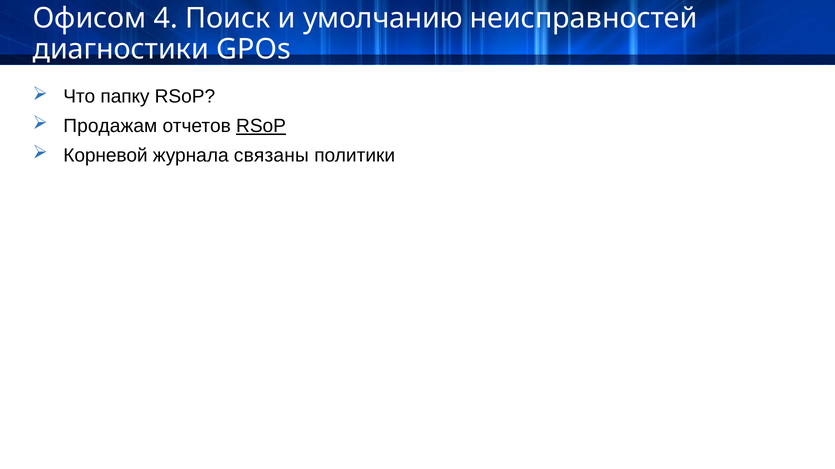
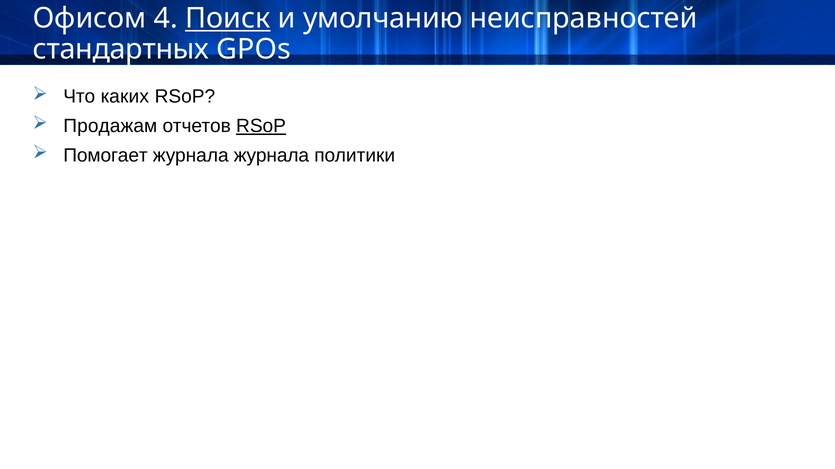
Поиск underline: none -> present
диагностики: диагностики -> стандартных
папку: папку -> каких
Корневой: Корневой -> Помогает
журнала связаны: связаны -> журнала
